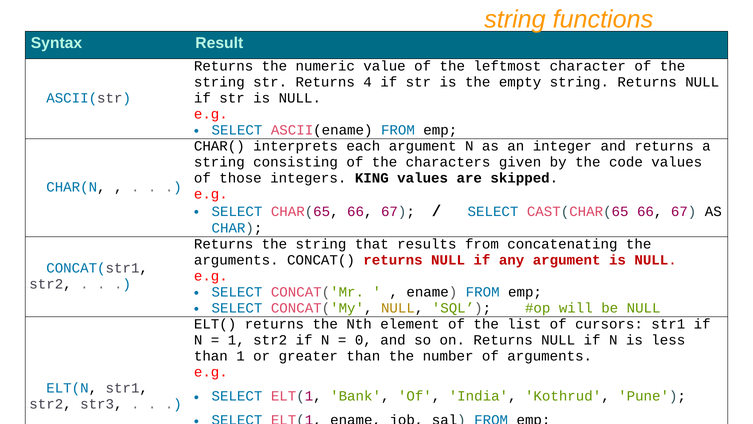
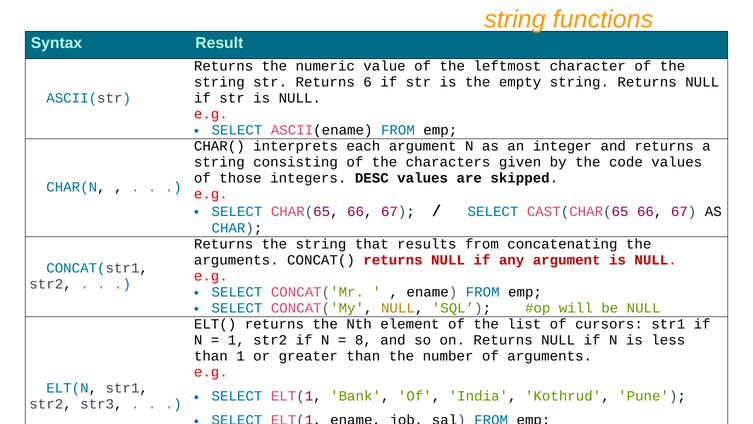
4: 4 -> 6
KING: KING -> DESC
0: 0 -> 8
